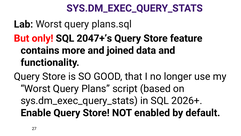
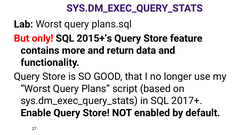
2047+’s: 2047+’s -> 2015+’s
joined: joined -> return
2026+: 2026+ -> 2017+
